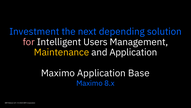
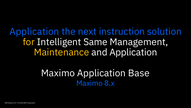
Investment at (34, 31): Investment -> Application
depending: depending -> instruction
for colour: pink -> yellow
Users: Users -> Same
